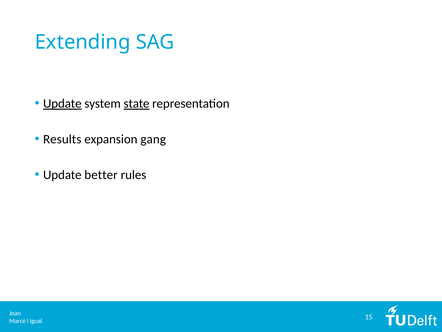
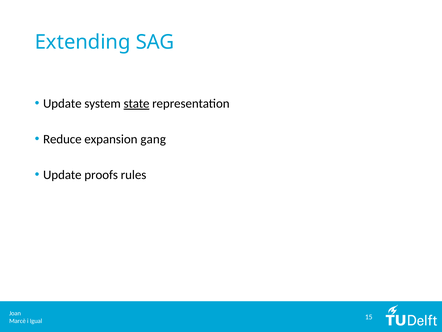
Update at (62, 103) underline: present -> none
Results: Results -> Reduce
better: better -> proofs
